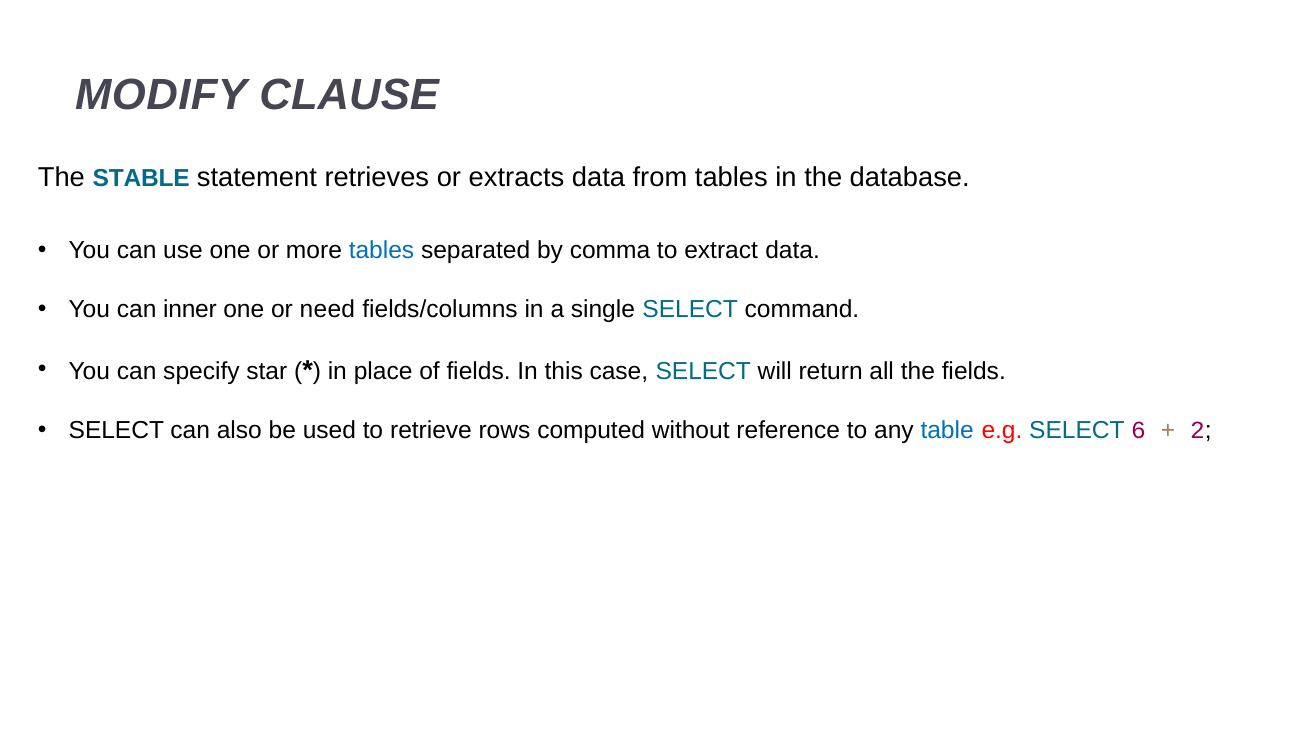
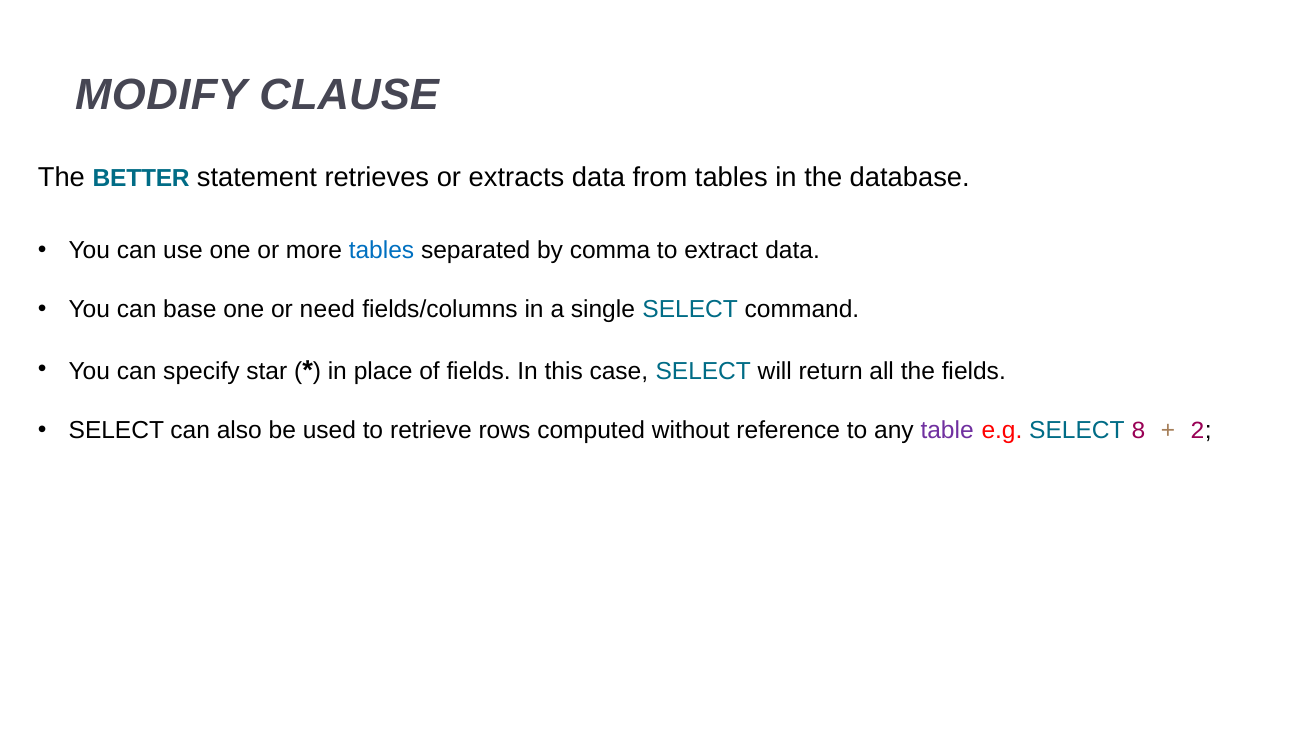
STABLE: STABLE -> BETTER
inner: inner -> base
table colour: blue -> purple
6: 6 -> 8
